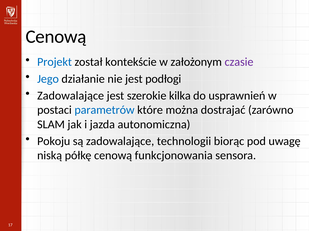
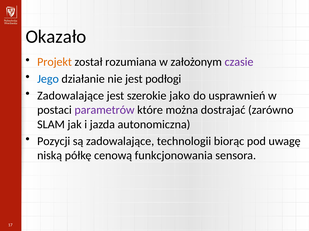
Cenową at (56, 37): Cenową -> Okazało
Projekt colour: blue -> orange
kontekście: kontekście -> rozumiana
kilka: kilka -> jako
parametrów colour: blue -> purple
Pokoju: Pokoju -> Pozycji
